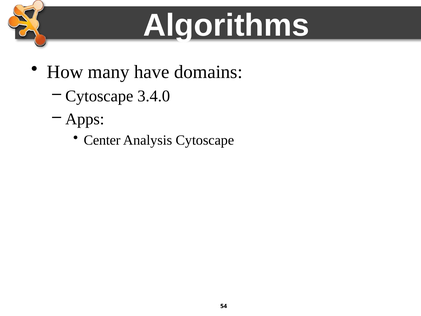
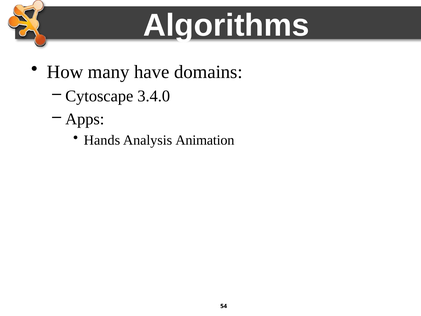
Center: Center -> Hands
Analysis Cytoscape: Cytoscape -> Animation
